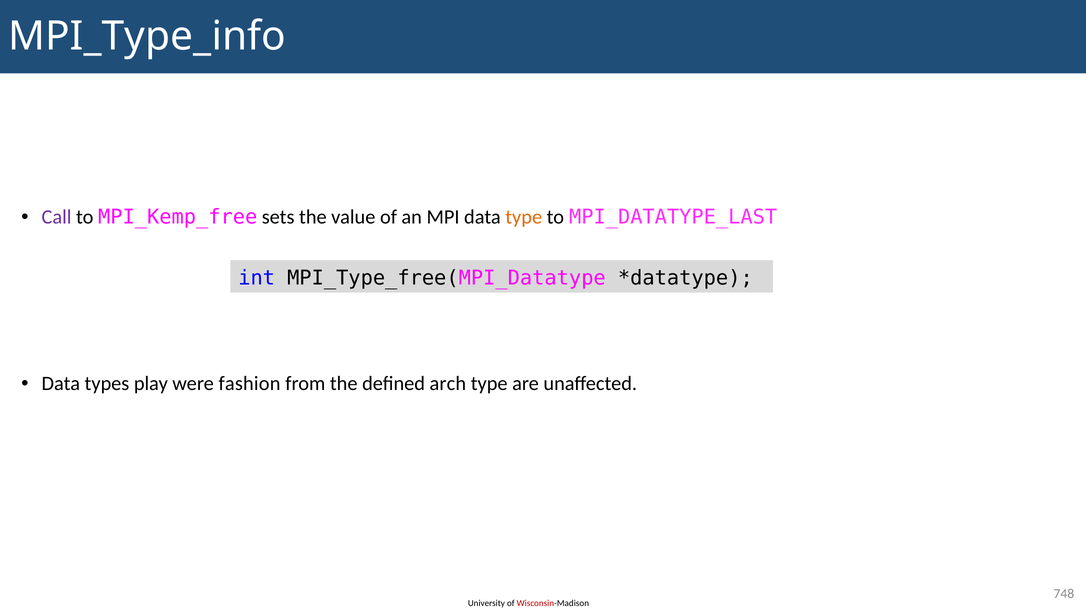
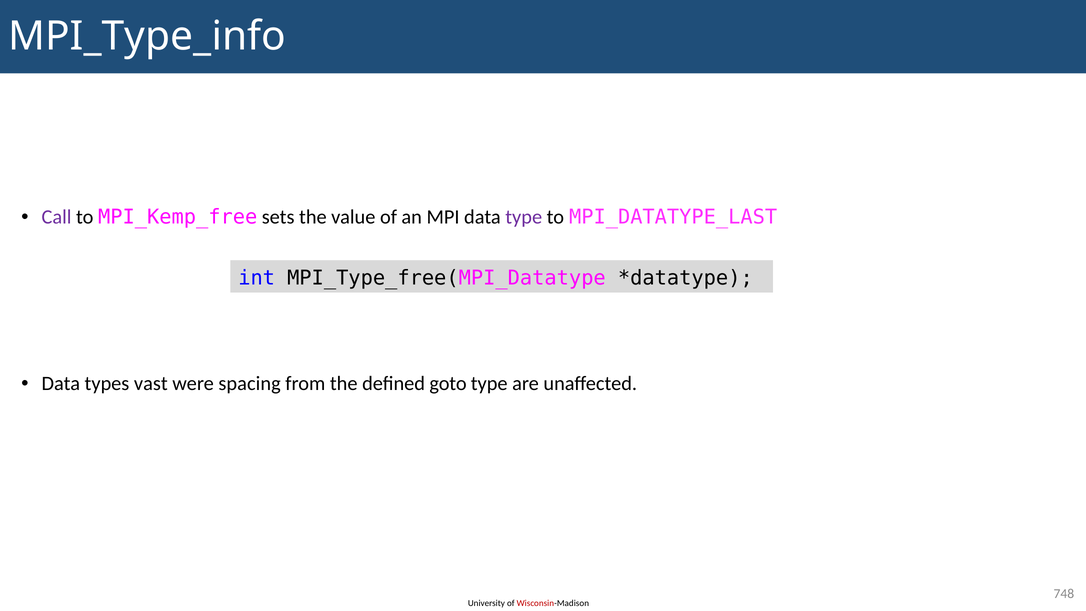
type at (524, 217) colour: orange -> purple
play: play -> vast
fashion: fashion -> spacing
arch: arch -> goto
